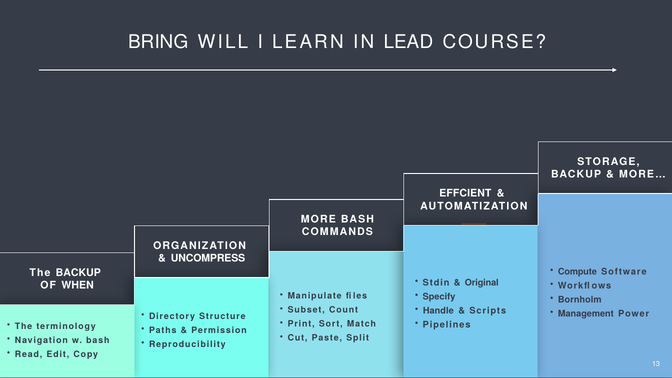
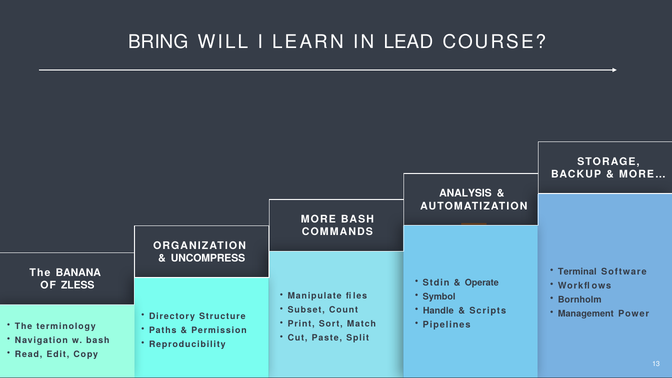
EFFCIENT: EFFCIENT -> ANALYSIS
Compute: Compute -> Terminal
The BACKUP: BACKUP -> BANANA
Original: Original -> Operate
WHEN: WHEN -> ZLESS
Specify: Specify -> Symbol
